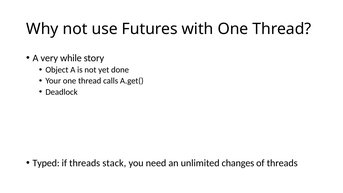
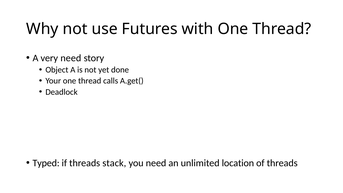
very while: while -> need
changes: changes -> location
